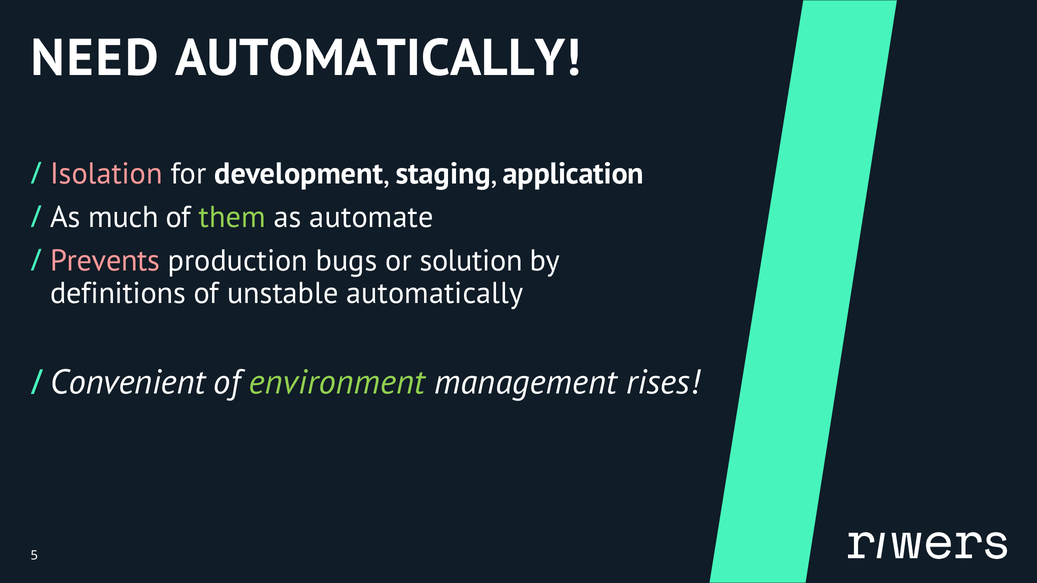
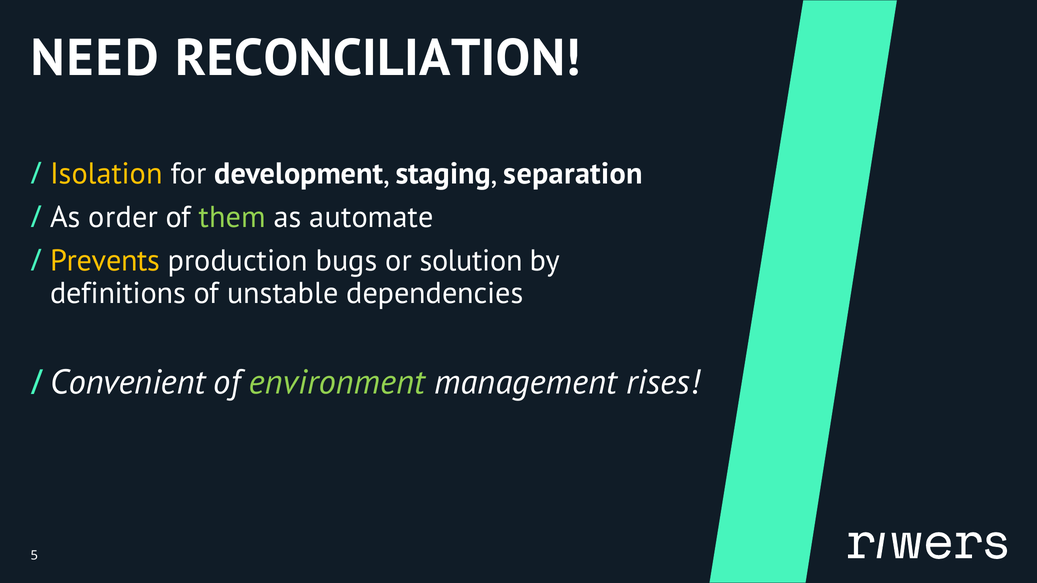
NEED AUTOMATICALLY: AUTOMATICALLY -> RECONCILIATION
Isolation colour: pink -> yellow
application: application -> separation
much: much -> order
Prevents colour: pink -> yellow
unstable automatically: automatically -> dependencies
